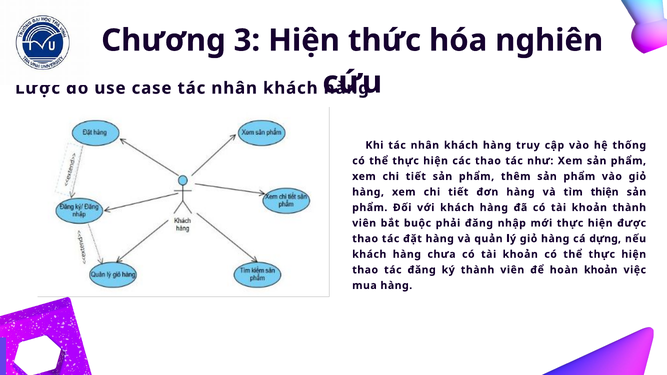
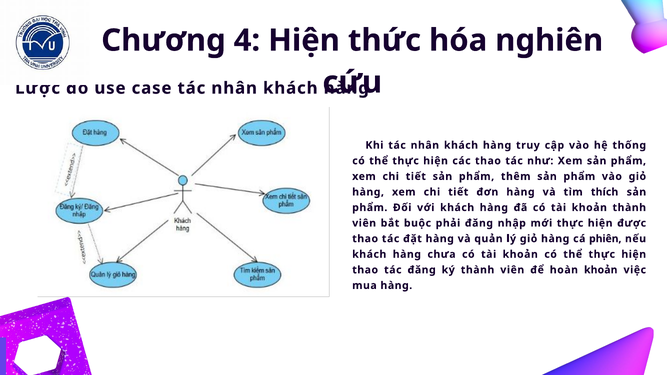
3: 3 -> 4
thiện: thiện -> thích
dựng: dựng -> phiên
